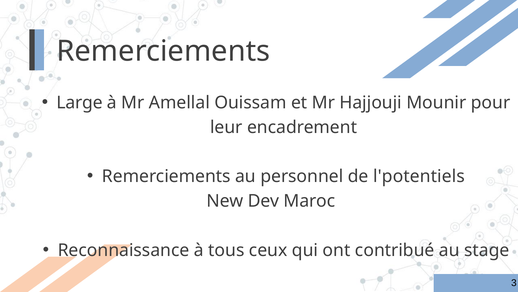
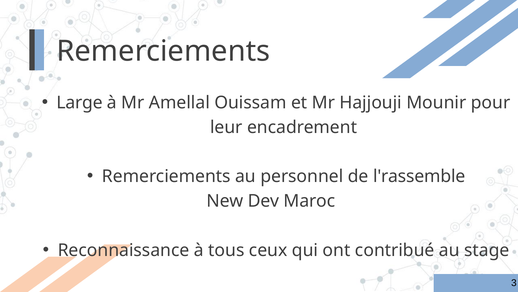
l'potentiels: l'potentiels -> l'rassemble
